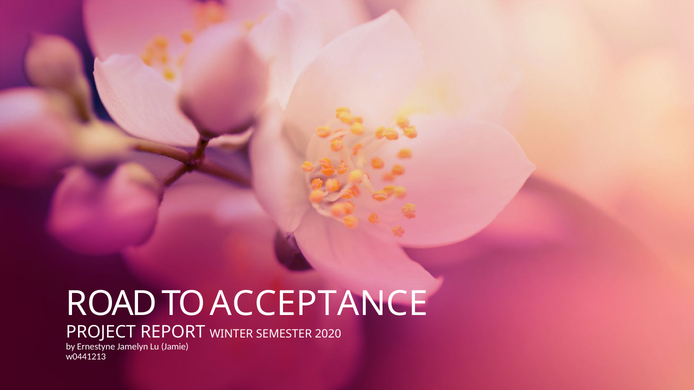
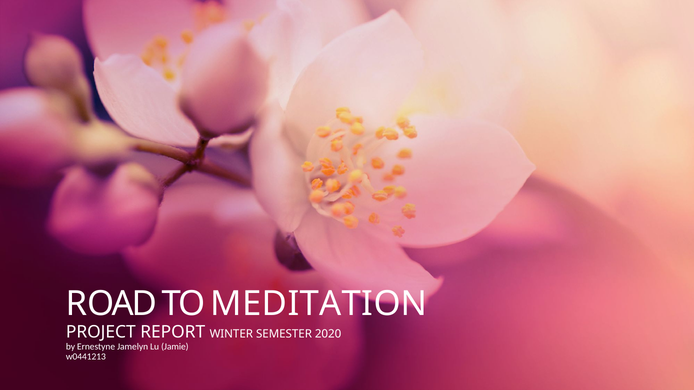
ACCEPTANCE: ACCEPTANCE -> MEDITATION
